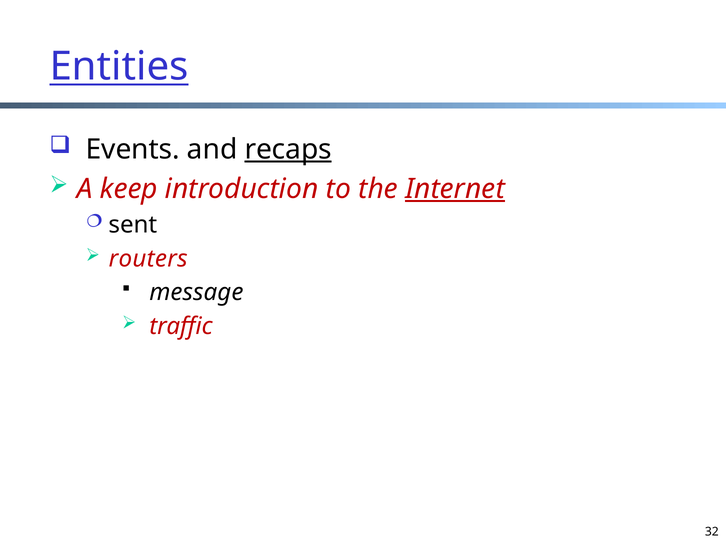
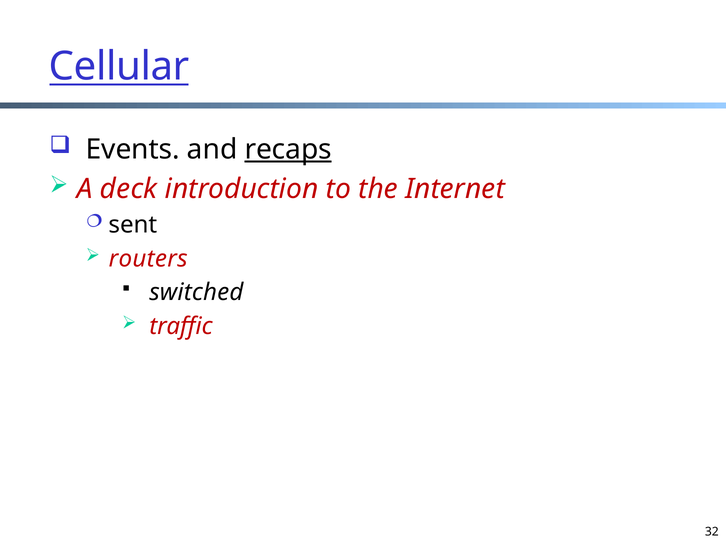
Entities: Entities -> Cellular
keep: keep -> deck
Internet underline: present -> none
message: message -> switched
